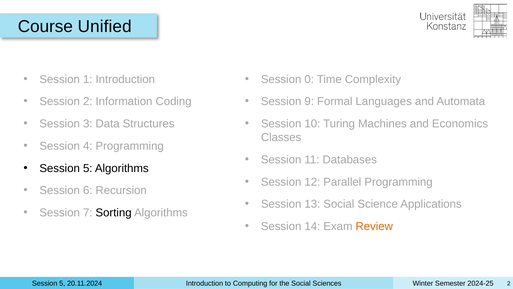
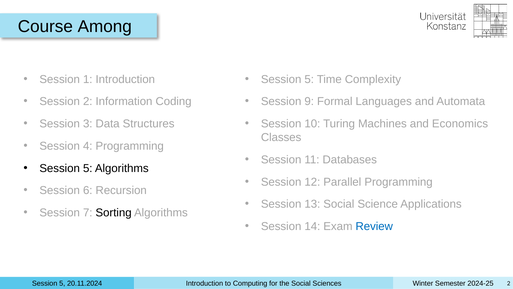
Unified: Unified -> Among
0 at (309, 79): 0 -> 5
Review colour: orange -> blue
